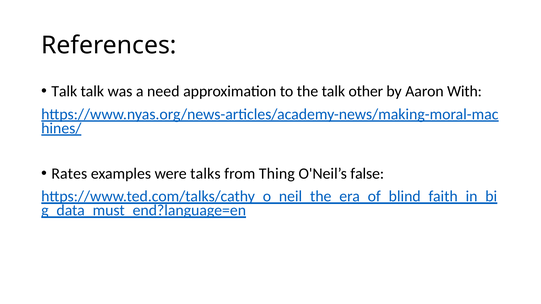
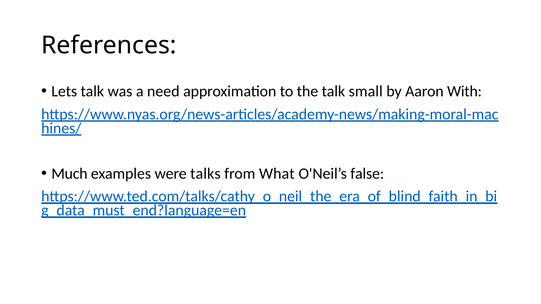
Talk at (64, 91): Talk -> Lets
other: other -> small
Rates: Rates -> Much
Thing: Thing -> What
